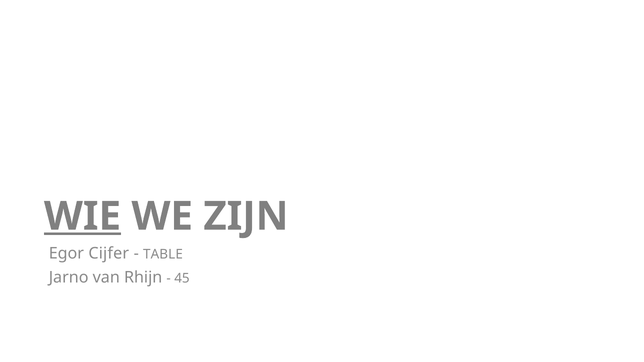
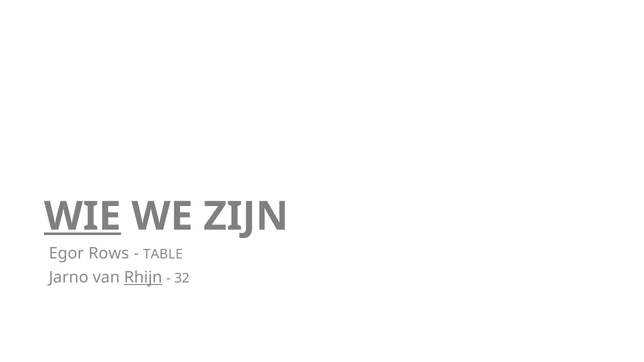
Cijfer: Cijfer -> Rows
Rhijn underline: none -> present
45: 45 -> 32
